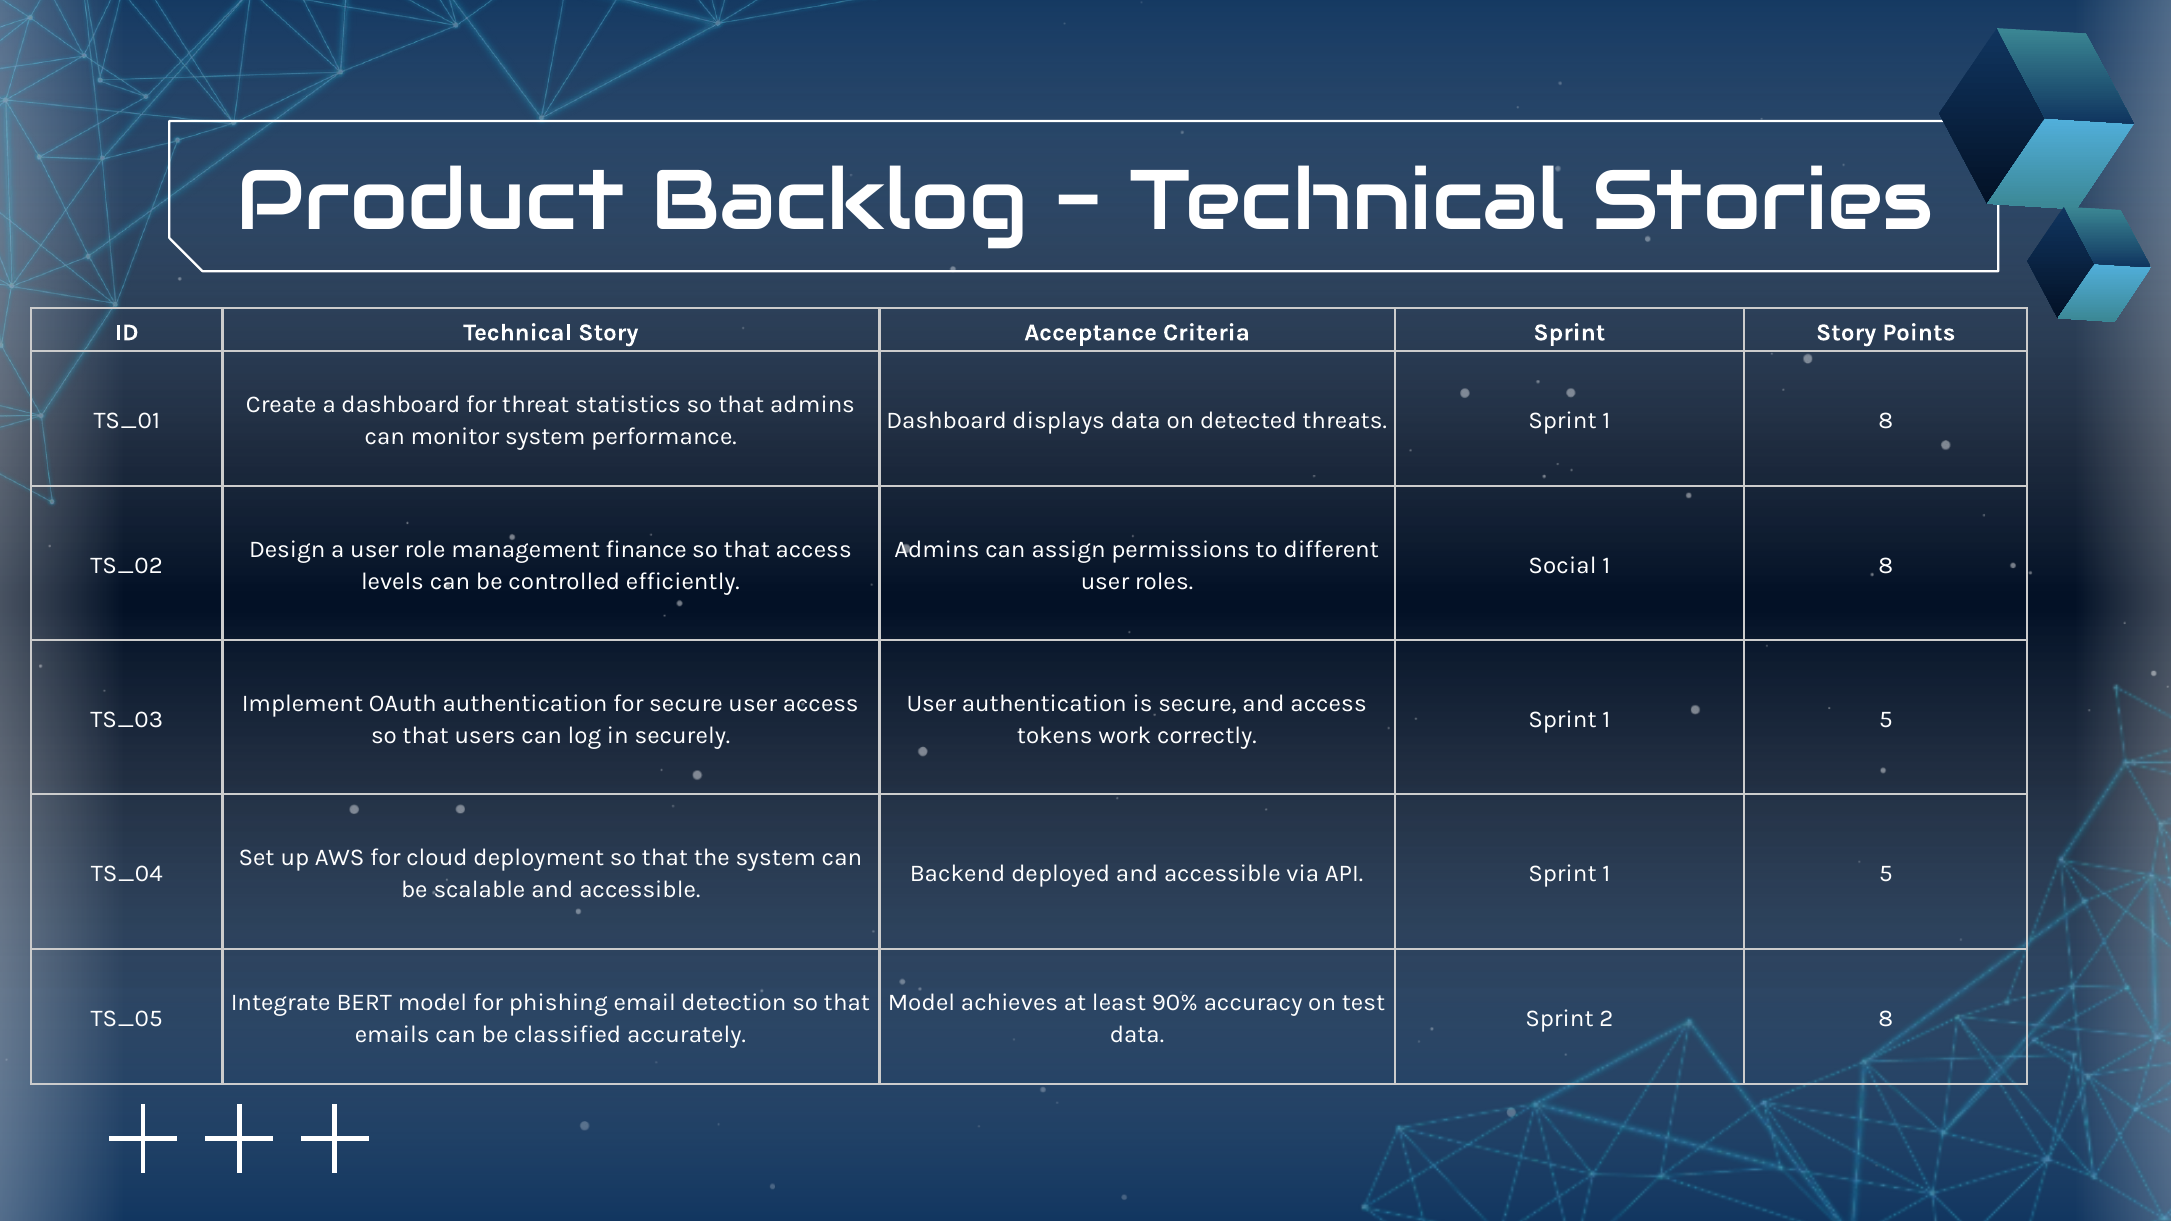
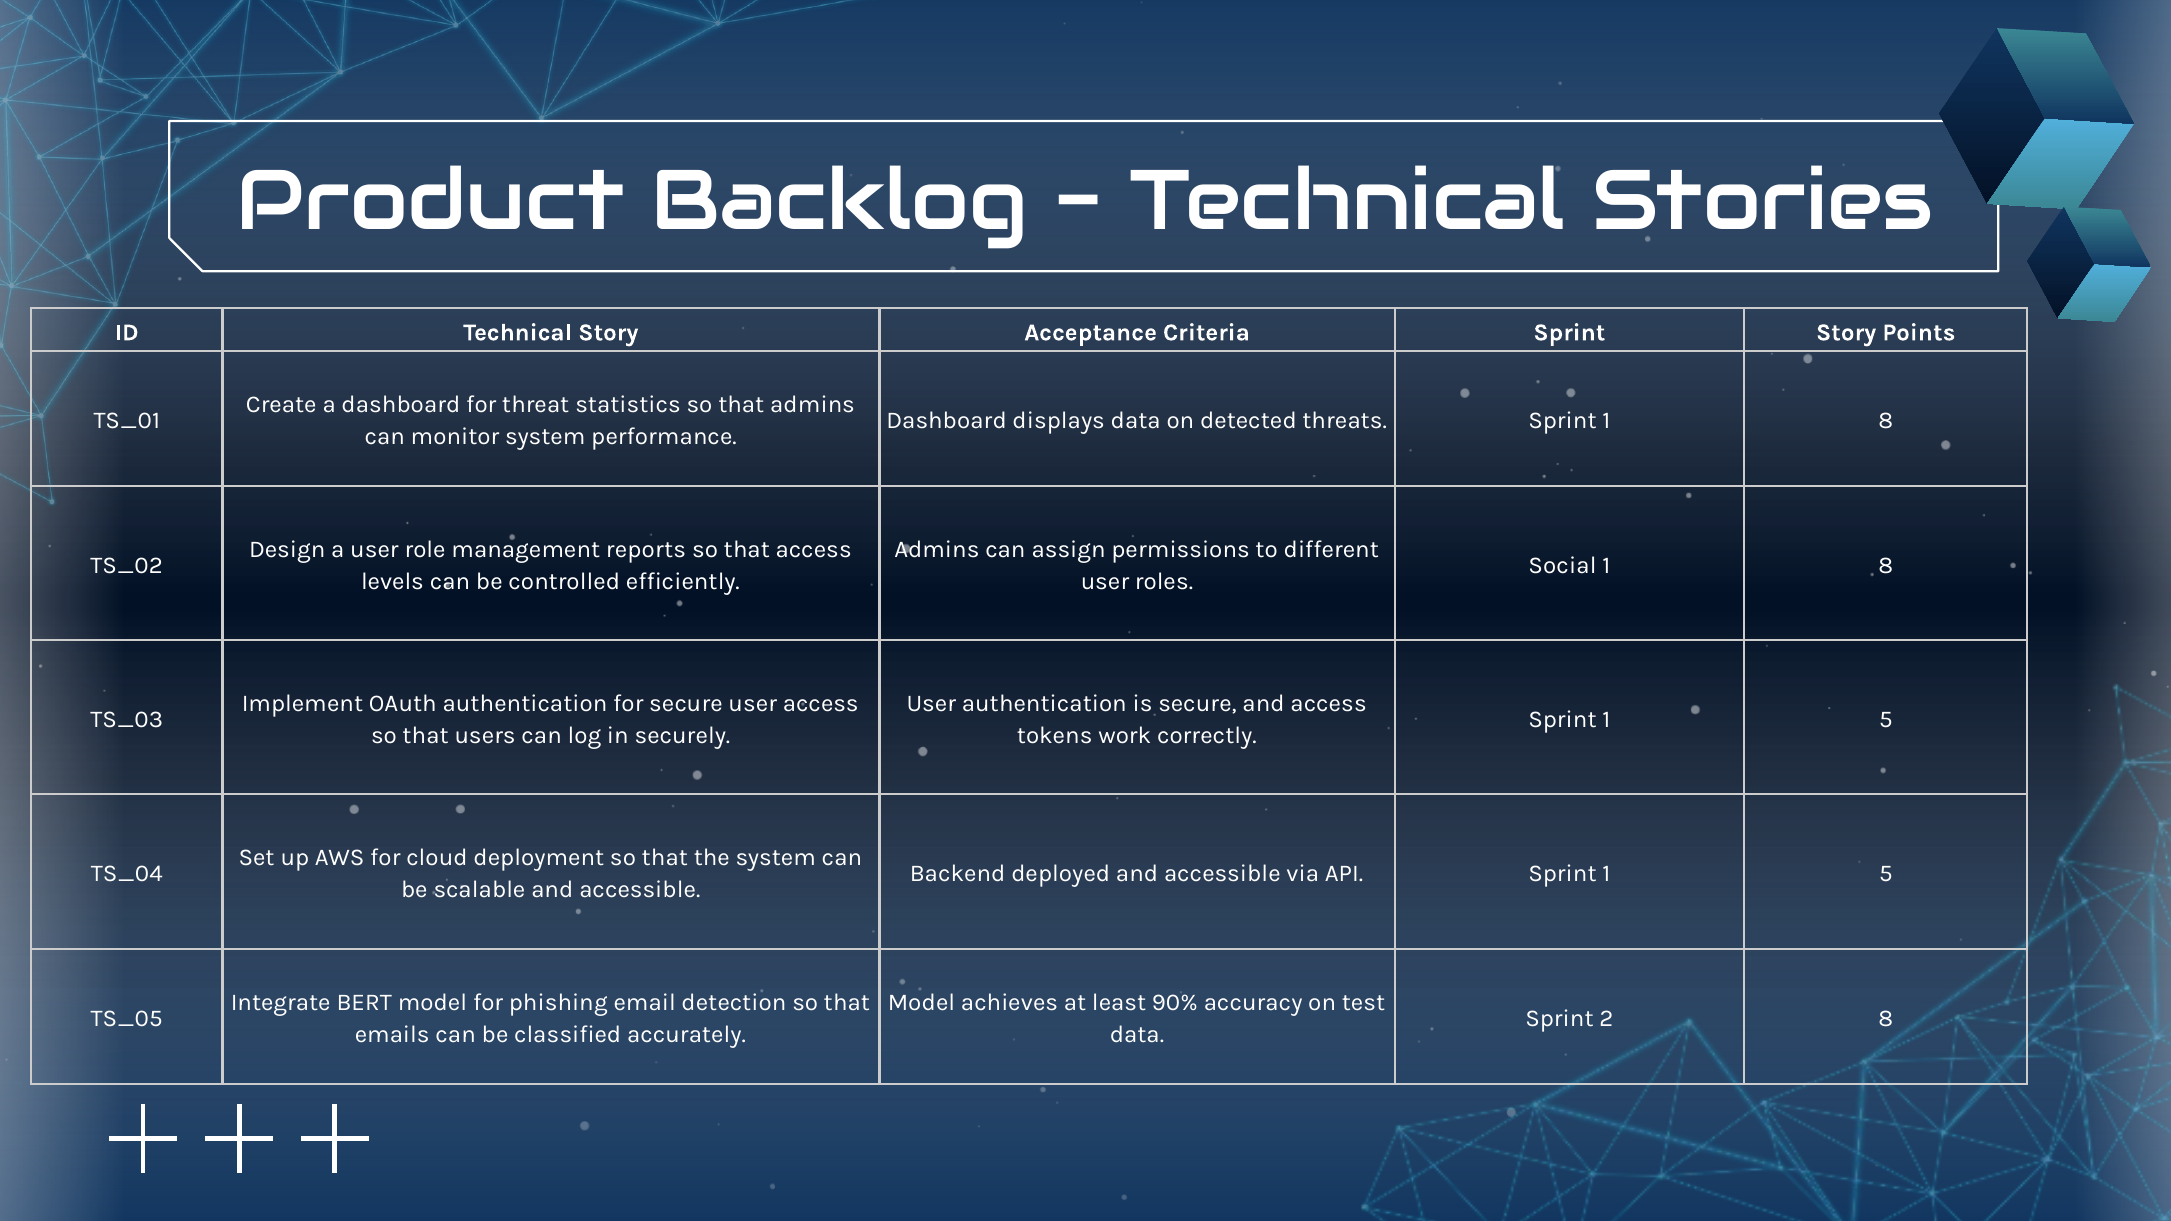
finance: finance -> reports
